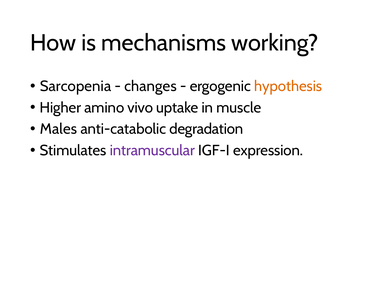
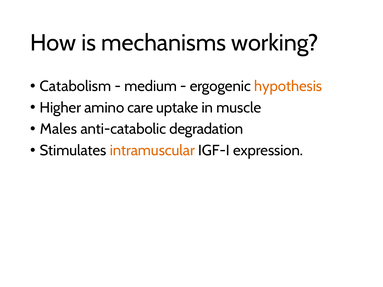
Sarcopenia: Sarcopenia -> Catabolism
changes: changes -> medium
vivo: vivo -> care
intramuscular colour: purple -> orange
